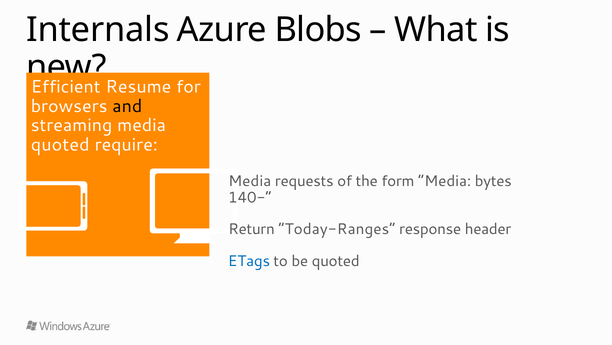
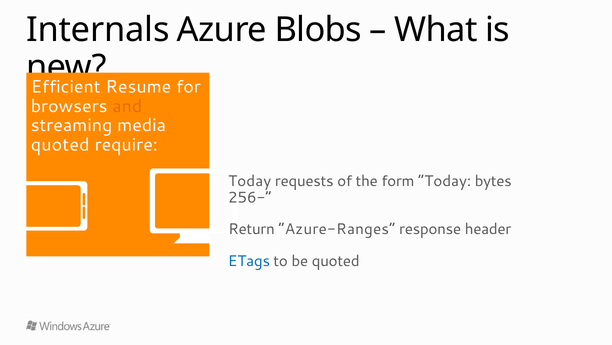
and colour: black -> orange
Media at (250, 181): Media -> Today
form Media: Media -> Today
140-: 140- -> 256-
Today-Ranges: Today-Ranges -> Azure-Ranges
